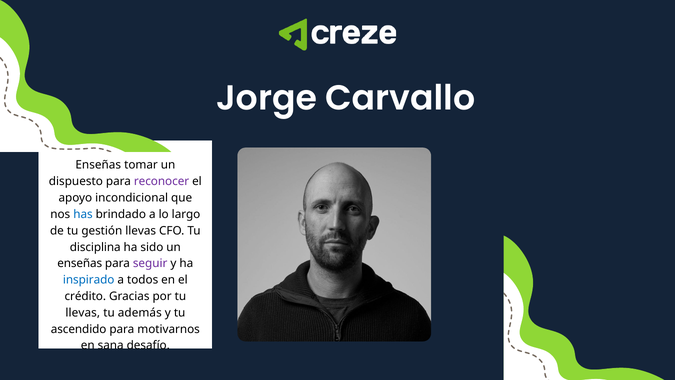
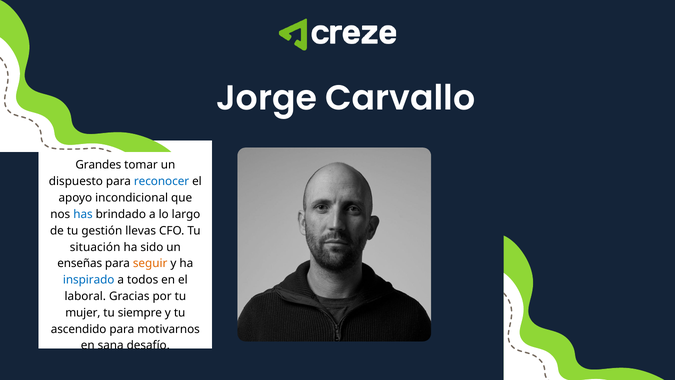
Enseñas at (98, 165): Enseñas -> Grandes
reconocer colour: purple -> blue
disciplina: disciplina -> situación
seguir colour: purple -> orange
crédito: crédito -> laboral
llevas at (83, 313): llevas -> mujer
además: además -> siempre
